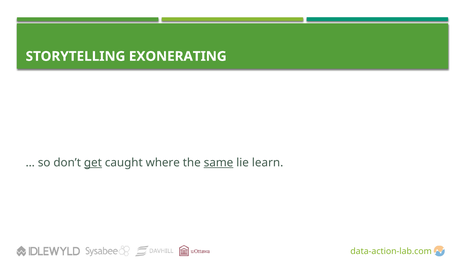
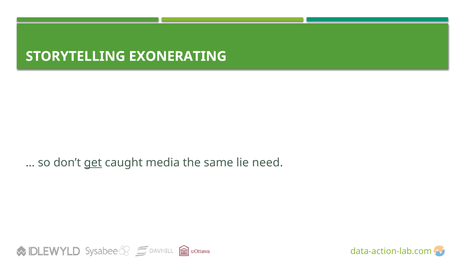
where: where -> media
same underline: present -> none
learn: learn -> need
